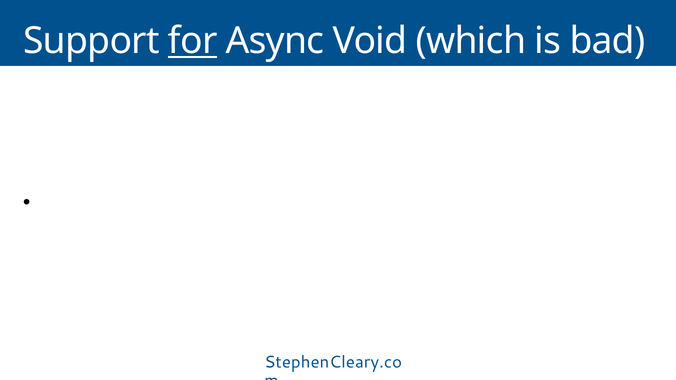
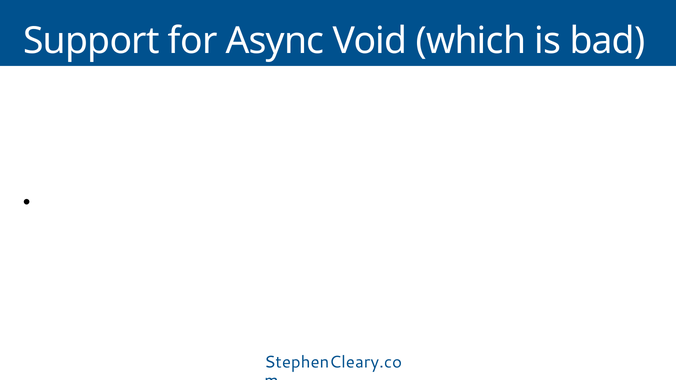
for underline: present -> none
